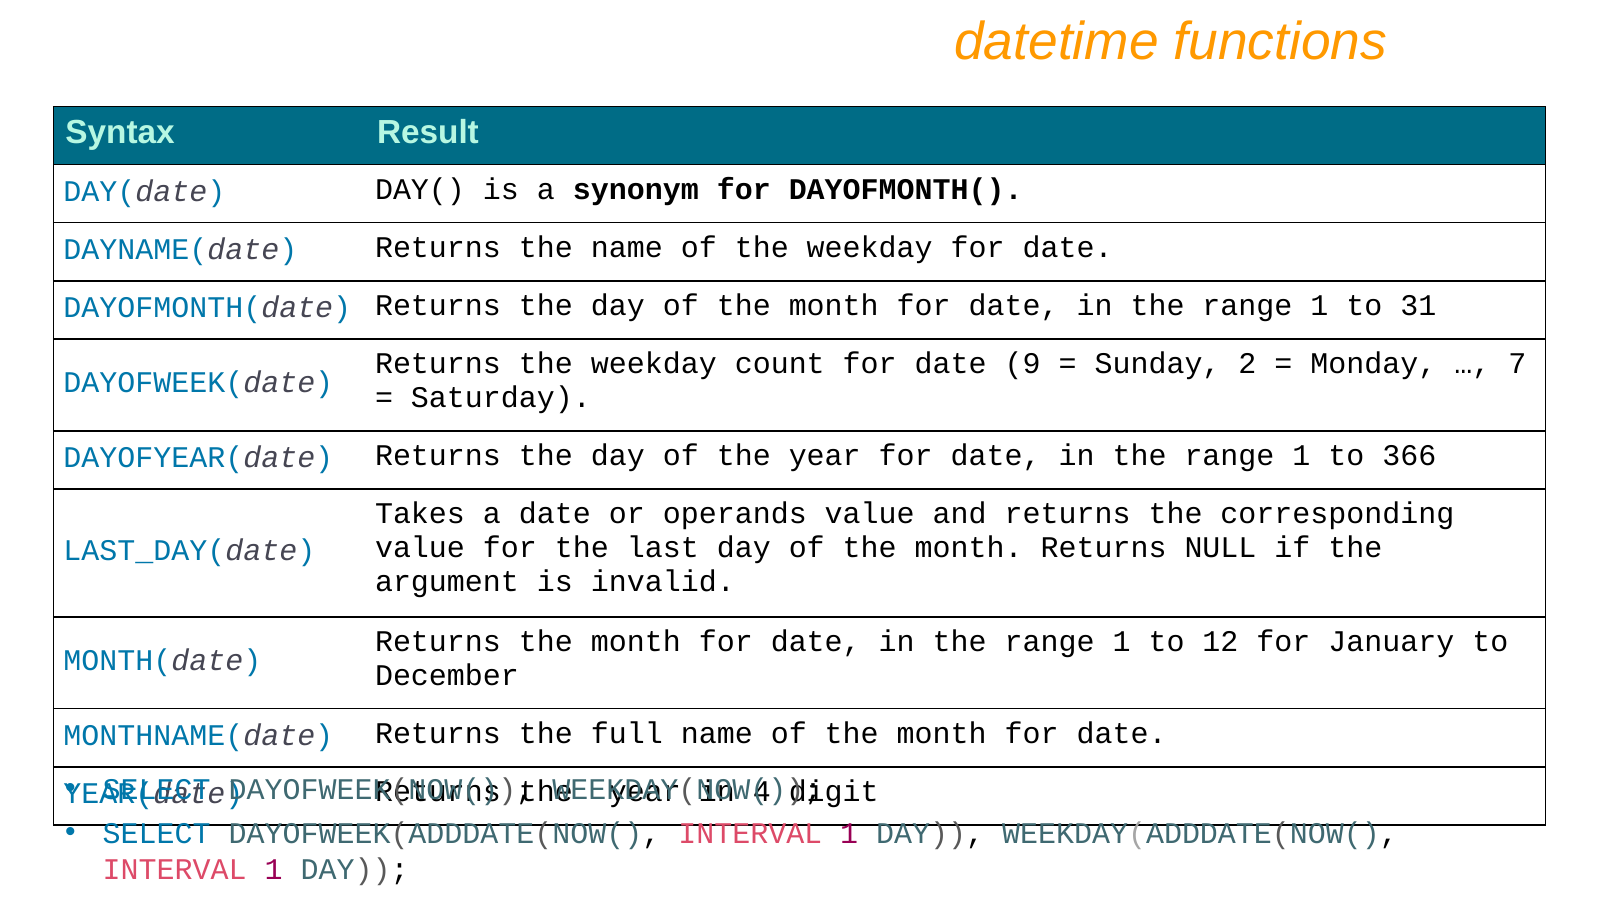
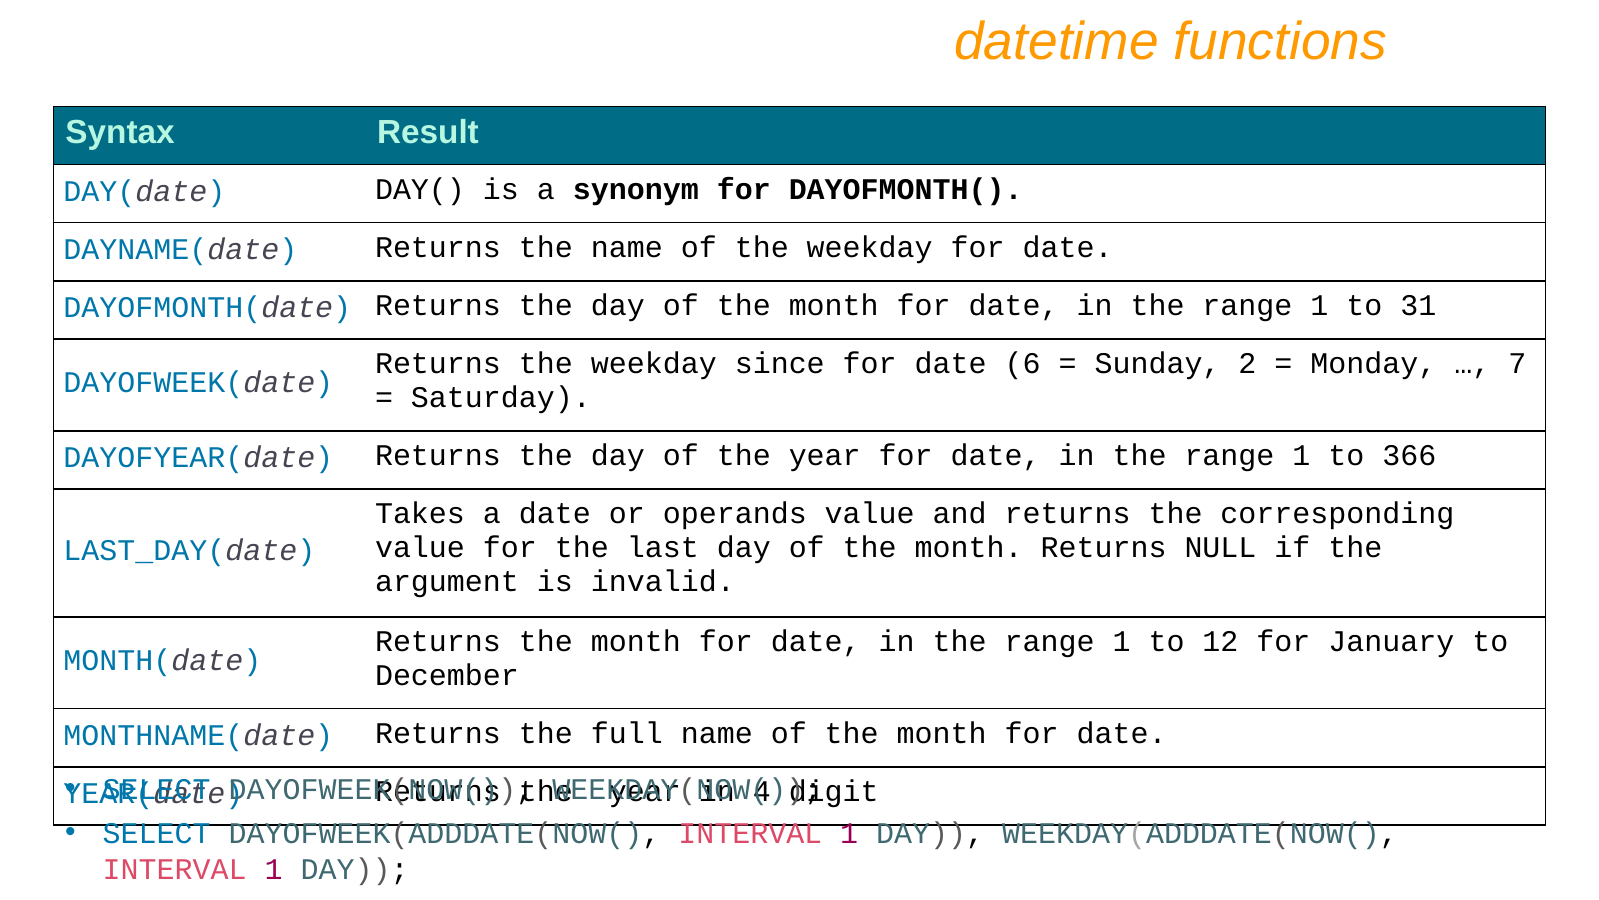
count: count -> since
9: 9 -> 6
